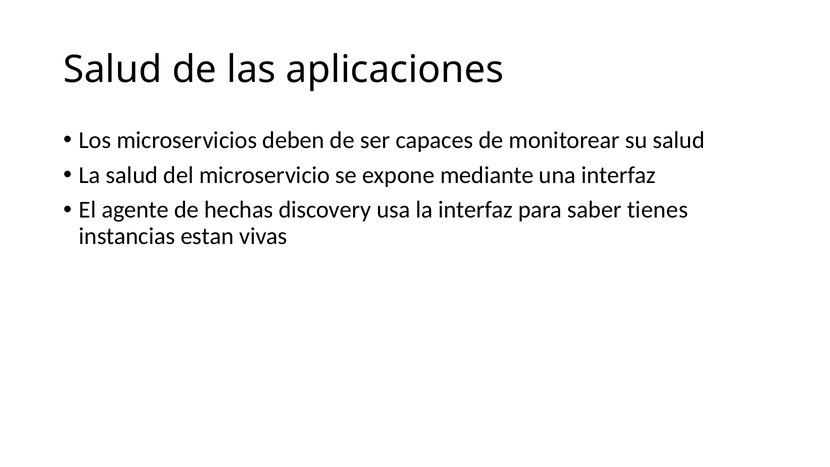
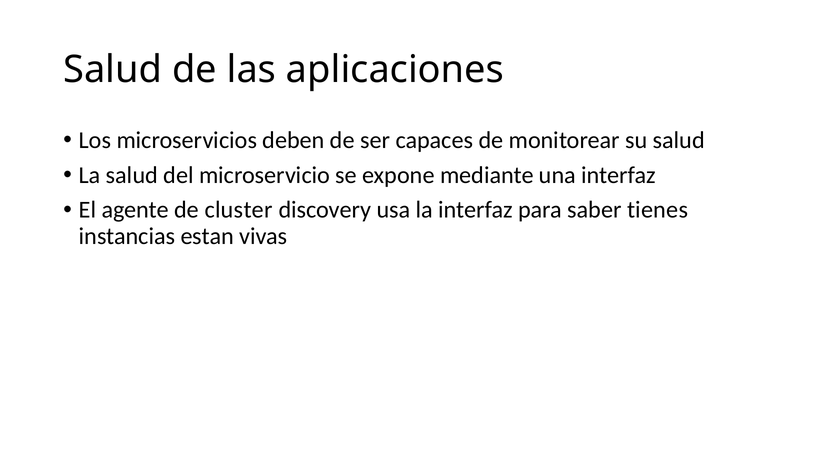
hechas: hechas -> cluster
